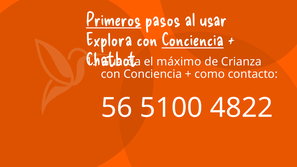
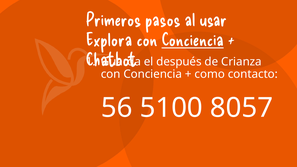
Primeros underline: present -> none
máximo: máximo -> después
4822: 4822 -> 8057
